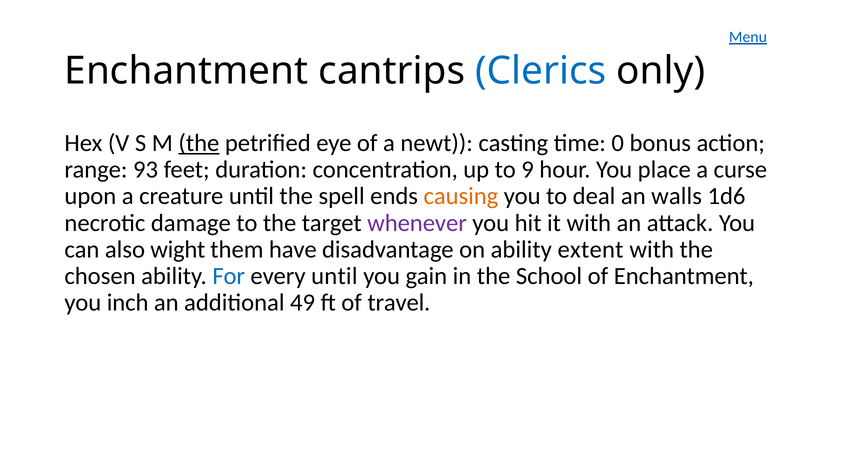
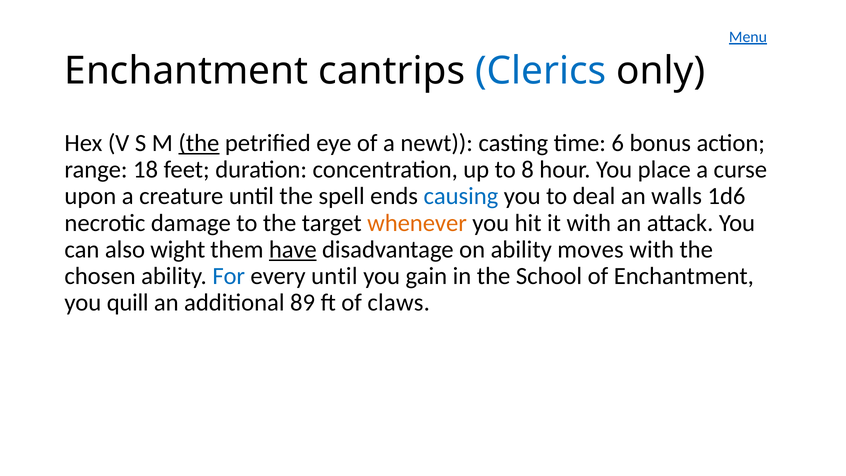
0: 0 -> 6
93: 93 -> 18
9: 9 -> 8
causing colour: orange -> blue
whenever colour: purple -> orange
have underline: none -> present
extent: extent -> moves
inch: inch -> quill
49: 49 -> 89
travel: travel -> claws
